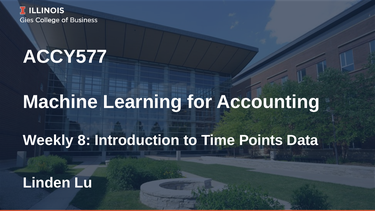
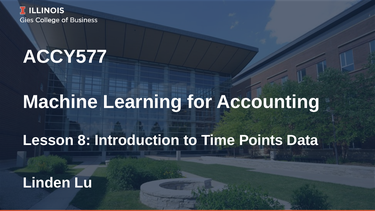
Weekly: Weekly -> Lesson
